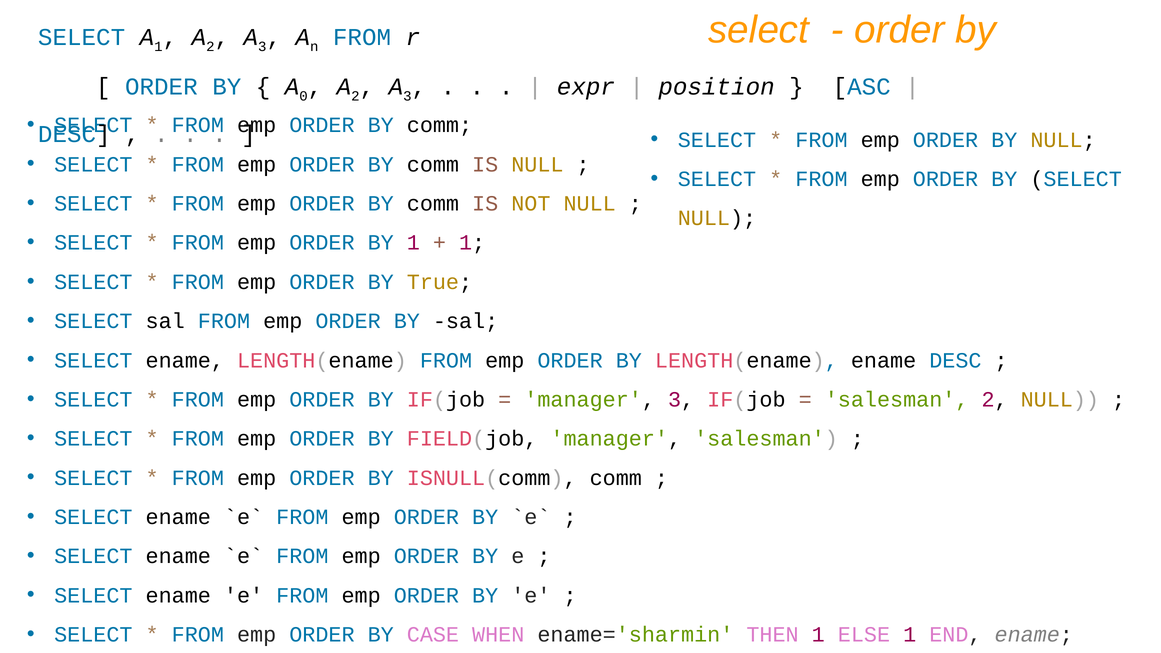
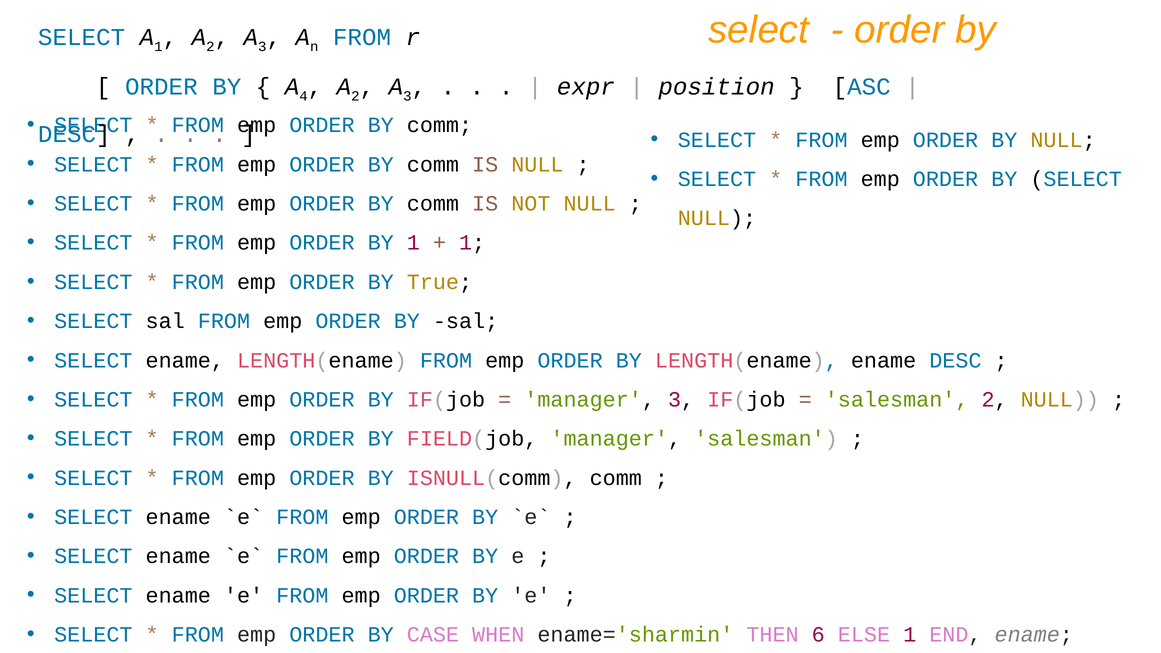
0: 0 -> 4
THEN 1: 1 -> 6
